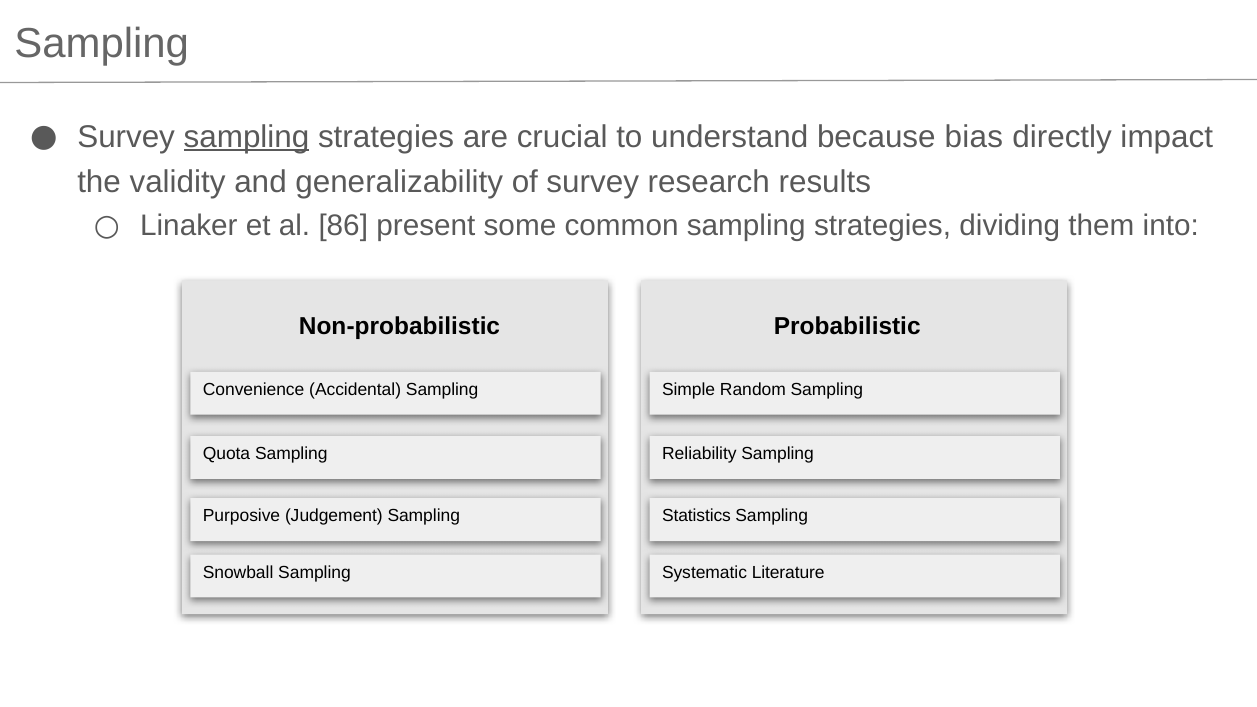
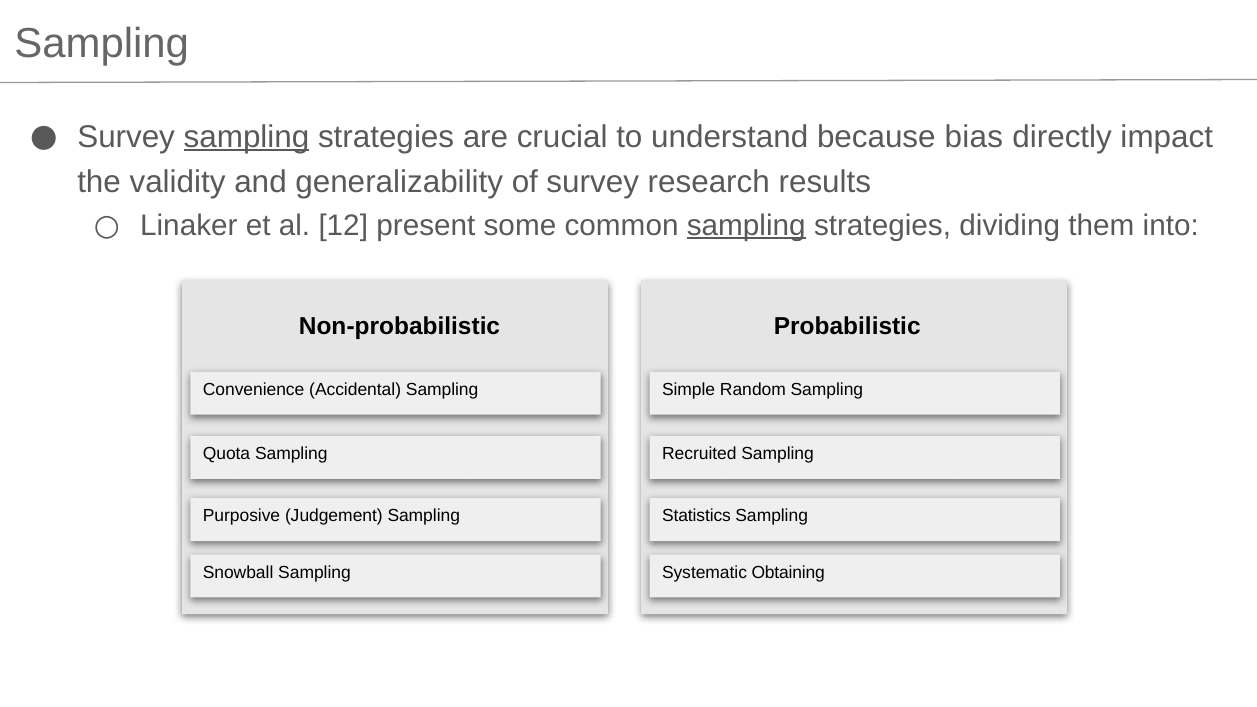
86: 86 -> 12
sampling at (746, 226) underline: none -> present
Reliability: Reliability -> Recruited
Literature: Literature -> Obtaining
